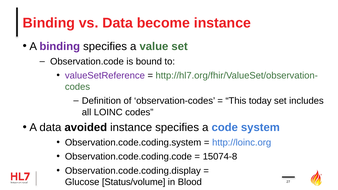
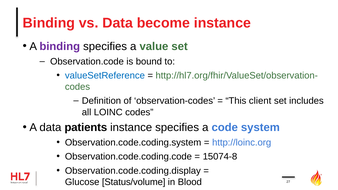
valueSetReference colour: purple -> blue
today: today -> client
avoided: avoided -> patients
